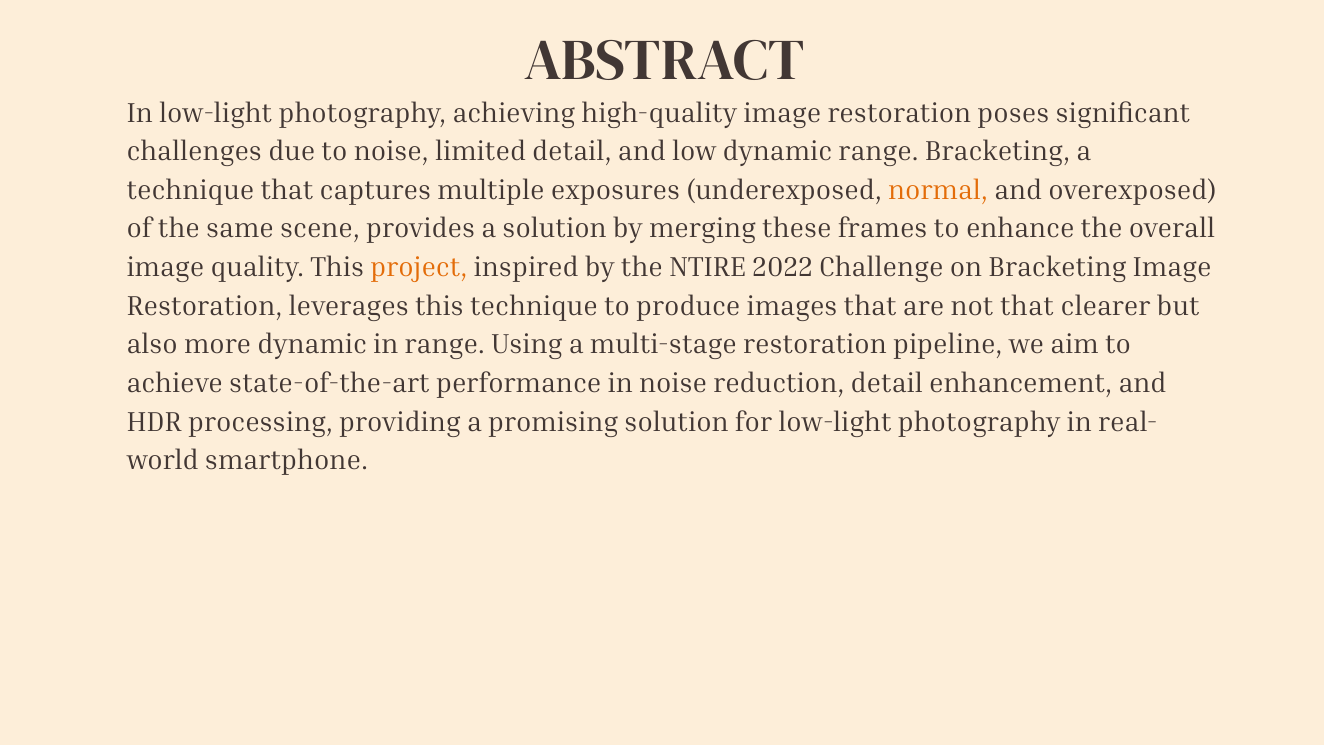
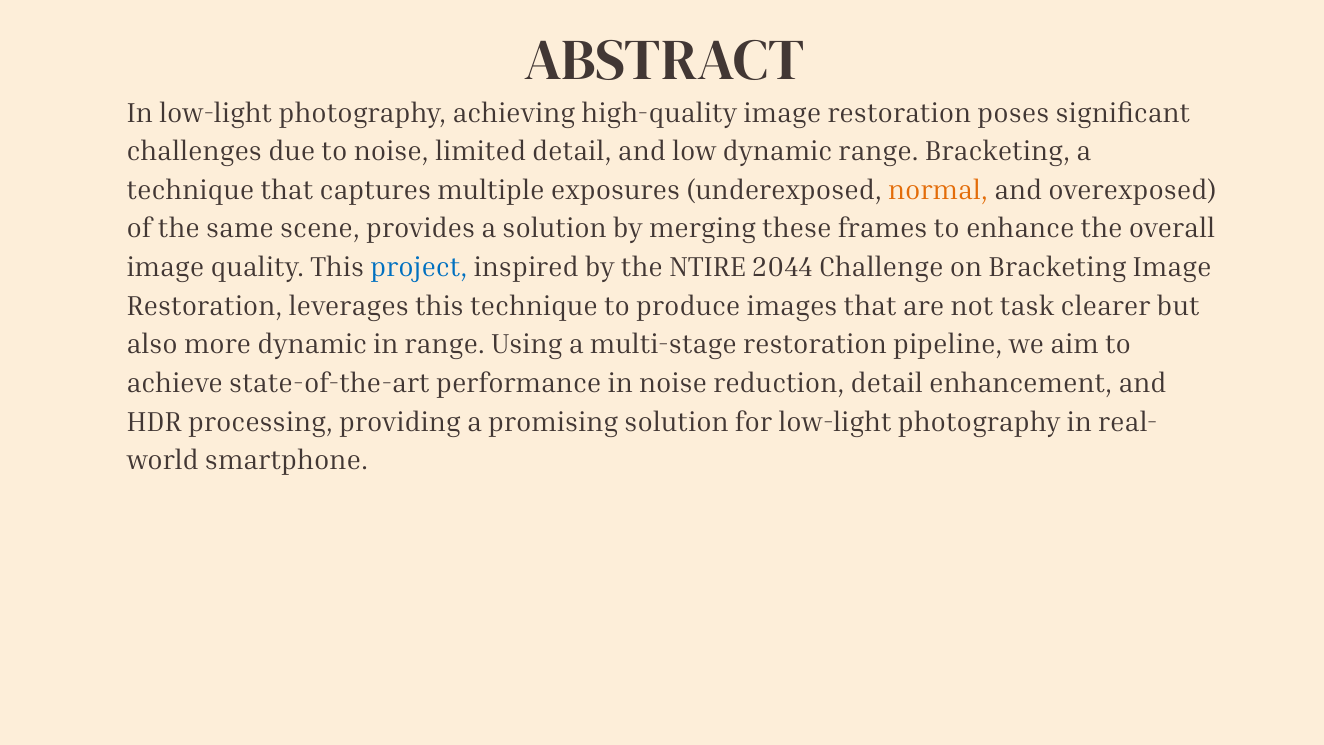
project colour: orange -> blue
2022: 2022 -> 2044
not that: that -> task
